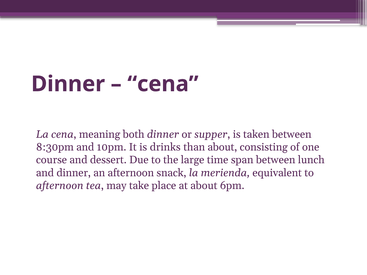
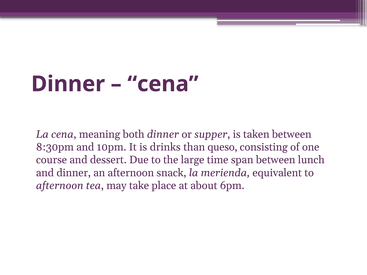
than about: about -> queso
